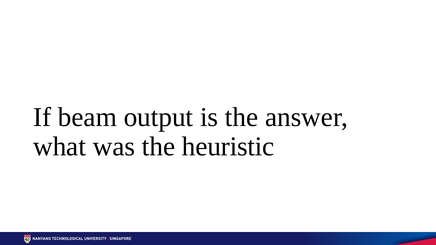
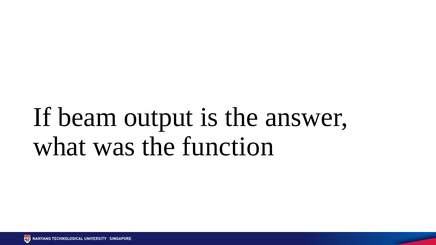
heuristic: heuristic -> function
